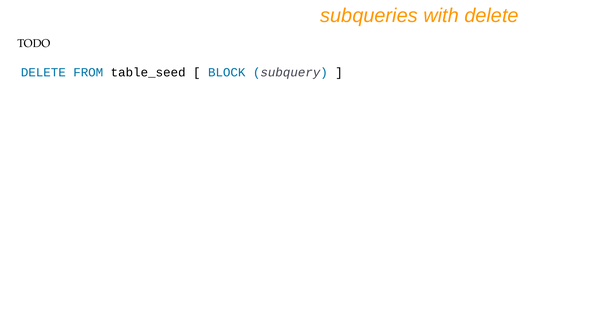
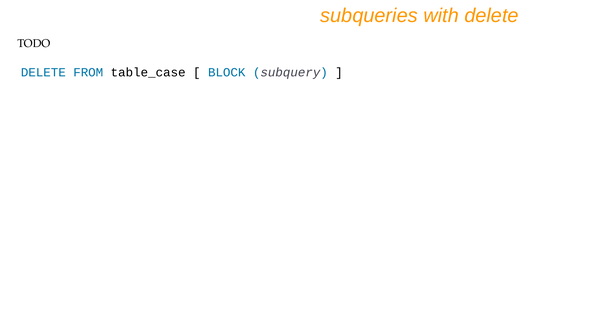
table_seed: table_seed -> table_case
